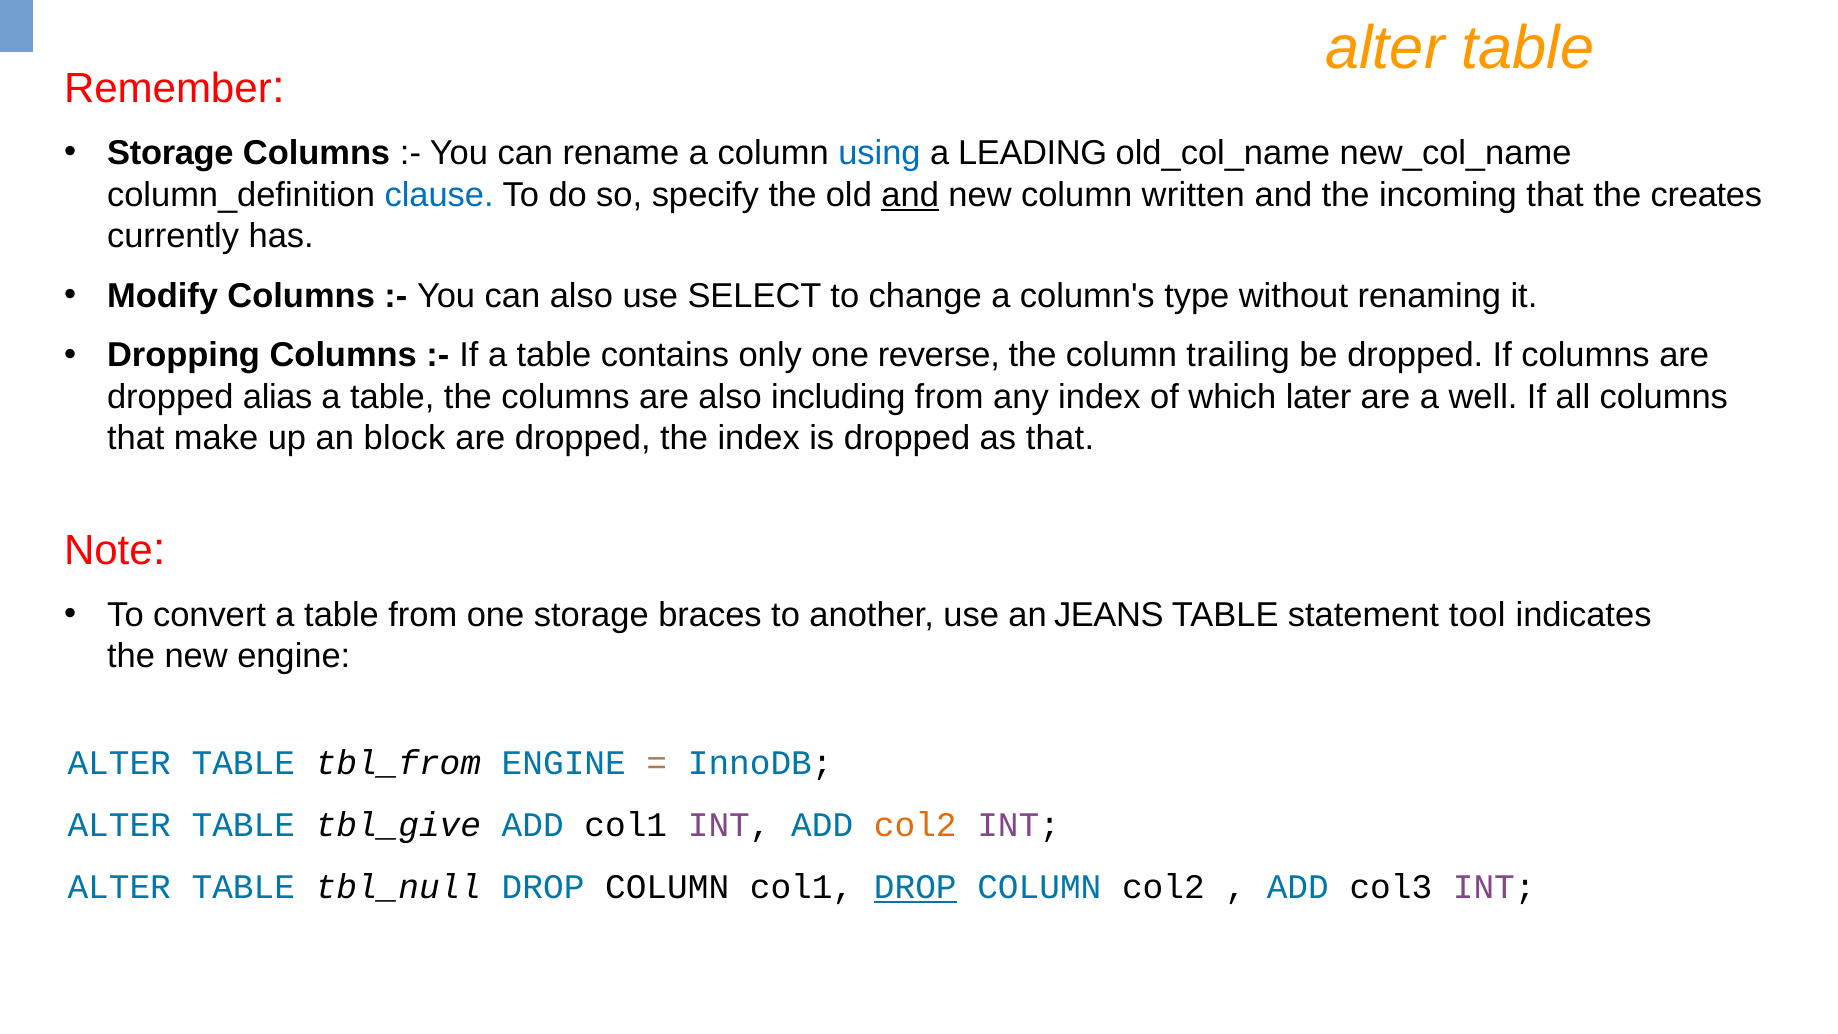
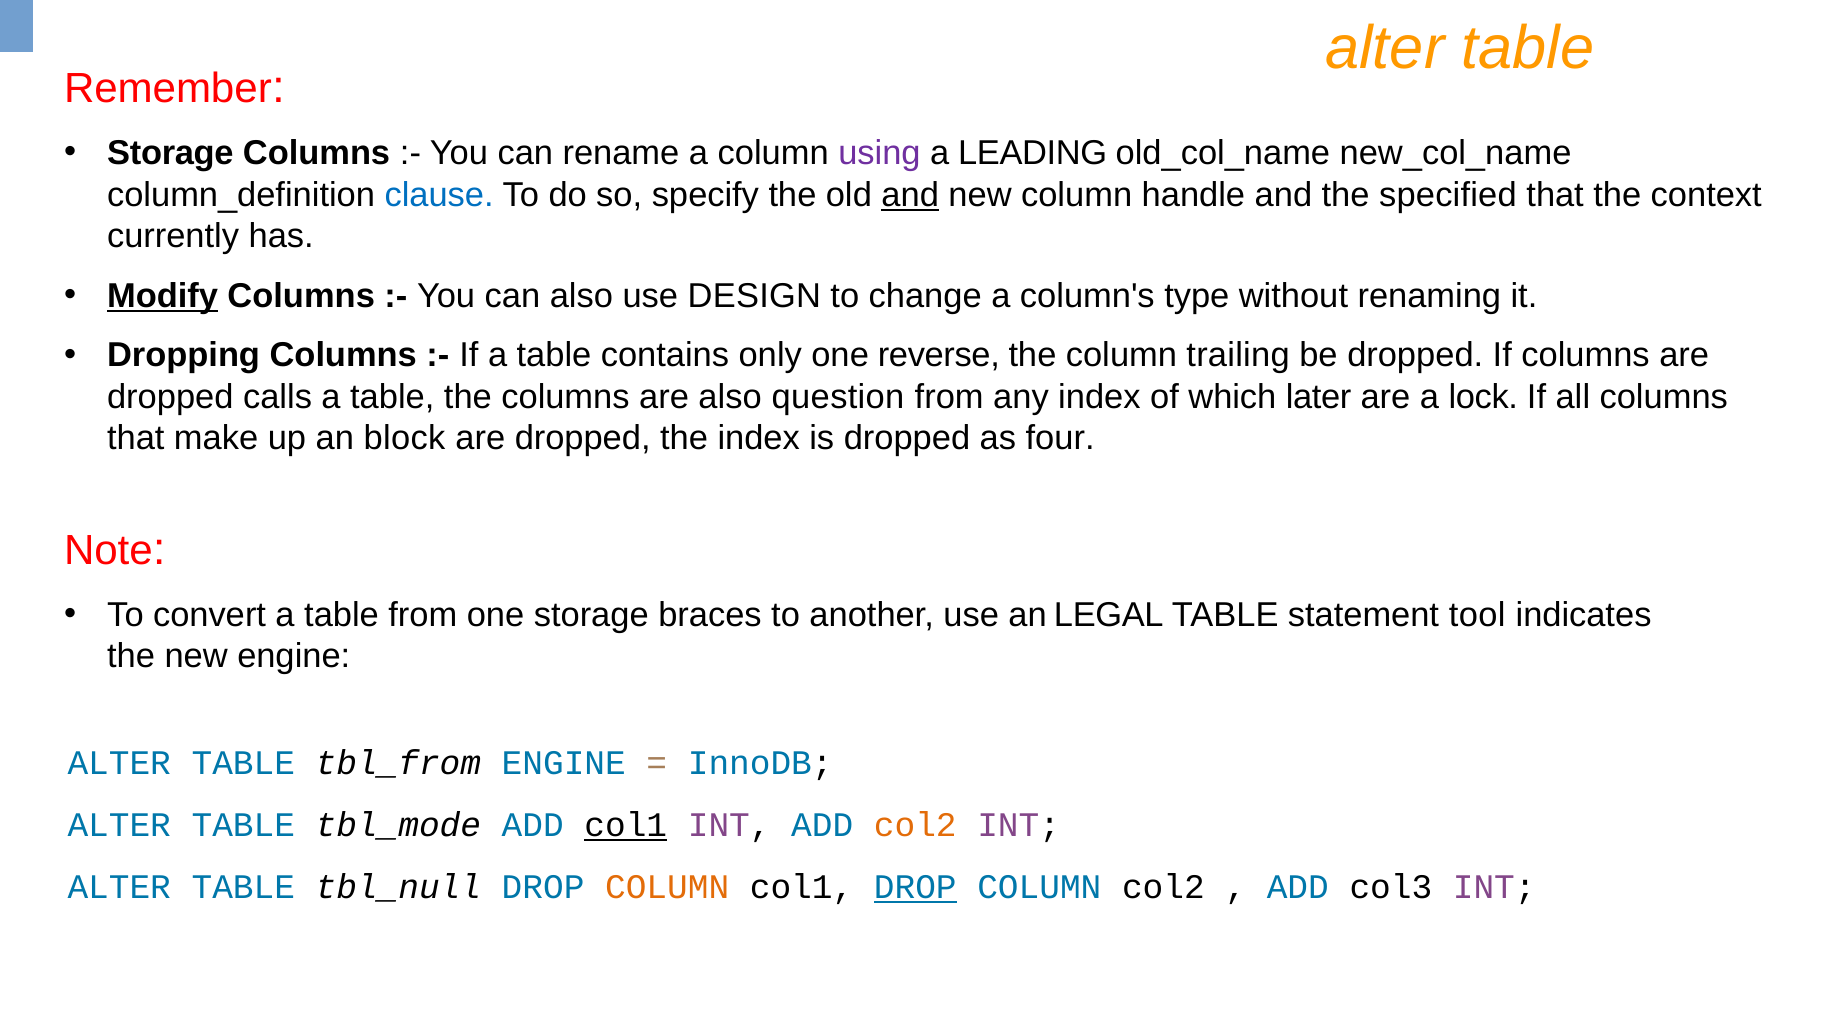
using colour: blue -> purple
written: written -> handle
incoming: incoming -> specified
creates: creates -> context
Modify underline: none -> present
SELECT: SELECT -> DESIGN
alias: alias -> calls
including: including -> question
well: well -> lock
as that: that -> four
JEANS: JEANS -> LEGAL
tbl_give: tbl_give -> tbl_mode
col1 at (626, 825) underline: none -> present
COLUMN at (667, 887) colour: black -> orange
